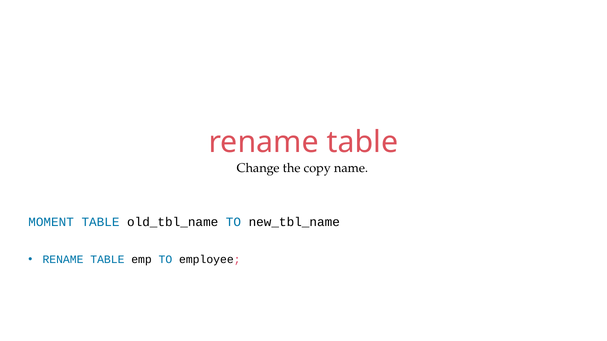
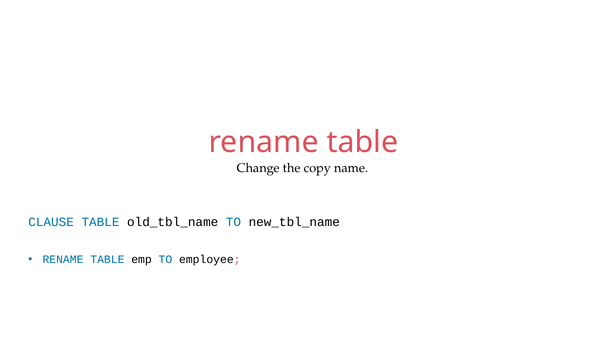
MOMENT: MOMENT -> CLAUSE
